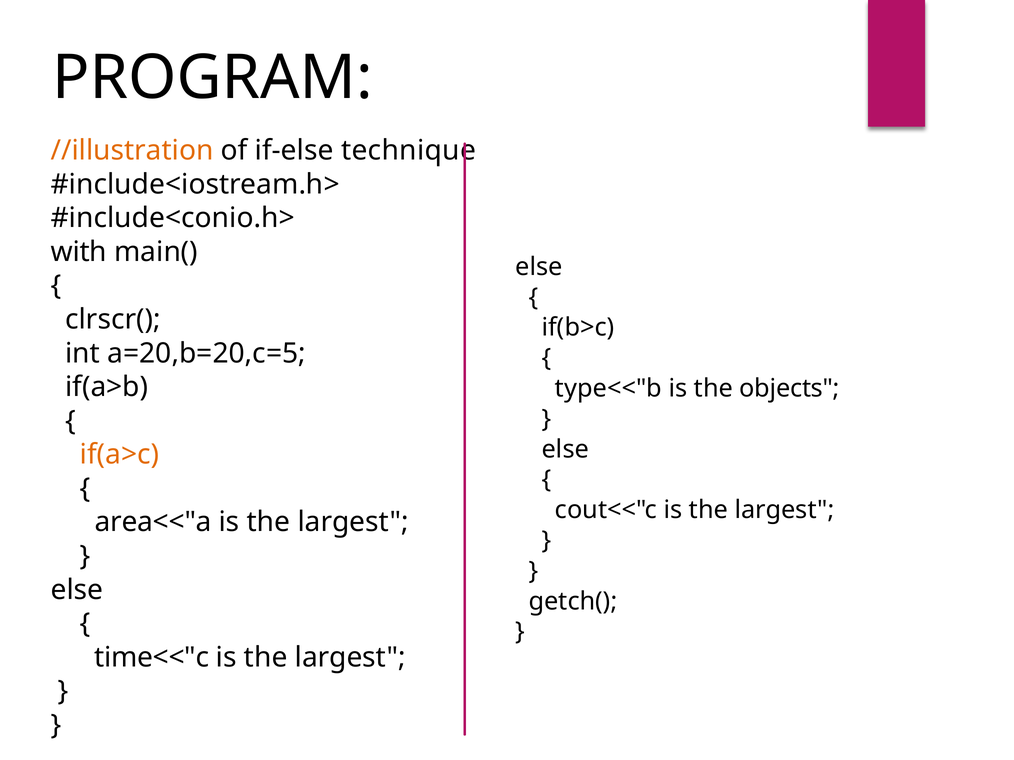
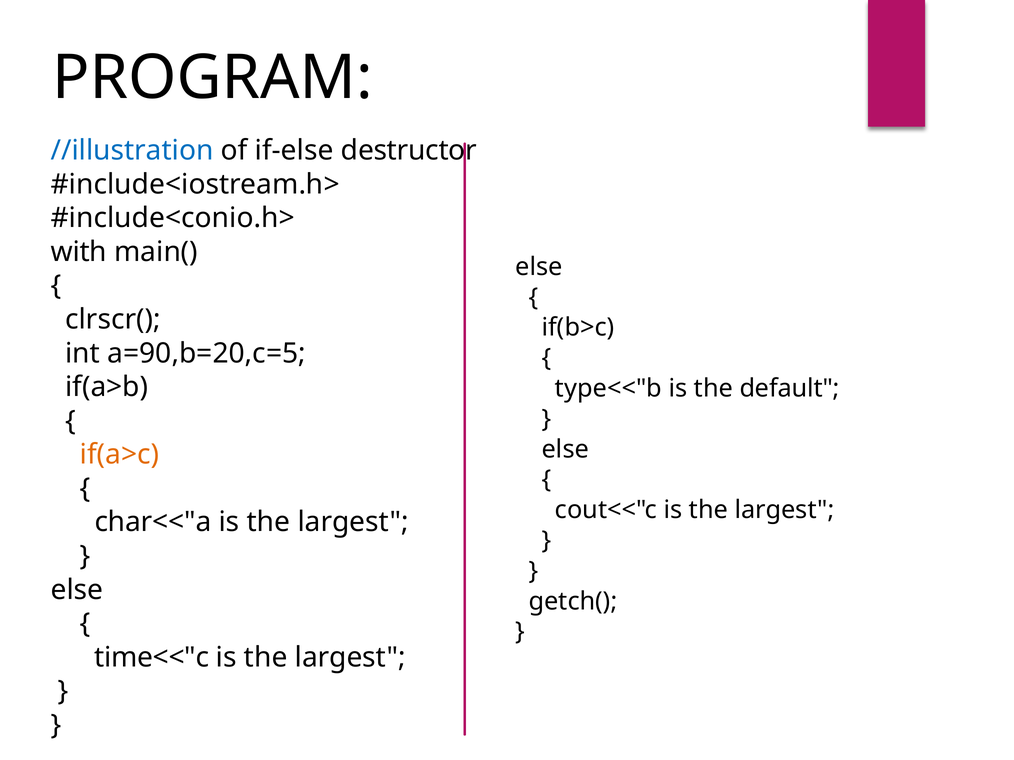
//illustration colour: orange -> blue
technique: technique -> destructor
a=20,b=20,c=5: a=20,b=20,c=5 -> a=90,b=20,c=5
objects: objects -> default
area<<"a: area<<"a -> char<<"a
